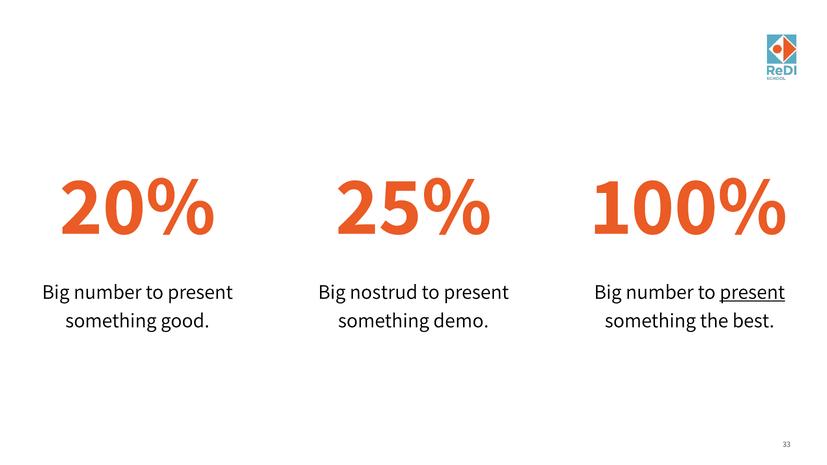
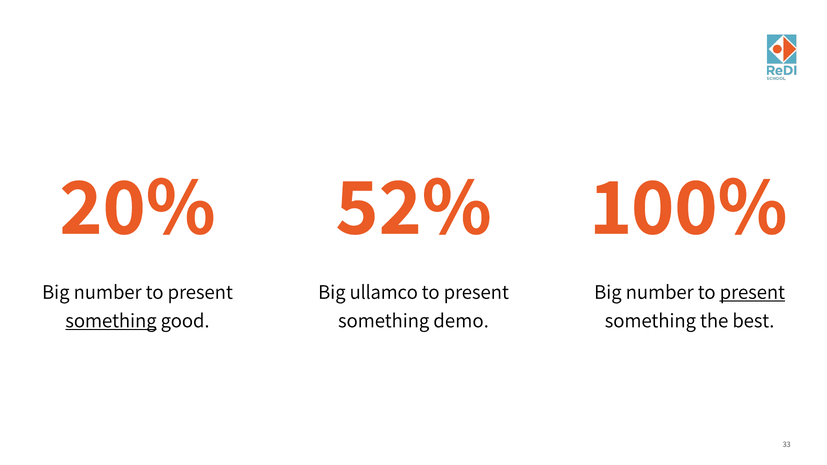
25%: 25% -> 52%
nostrud: nostrud -> ullamco
something at (111, 321) underline: none -> present
